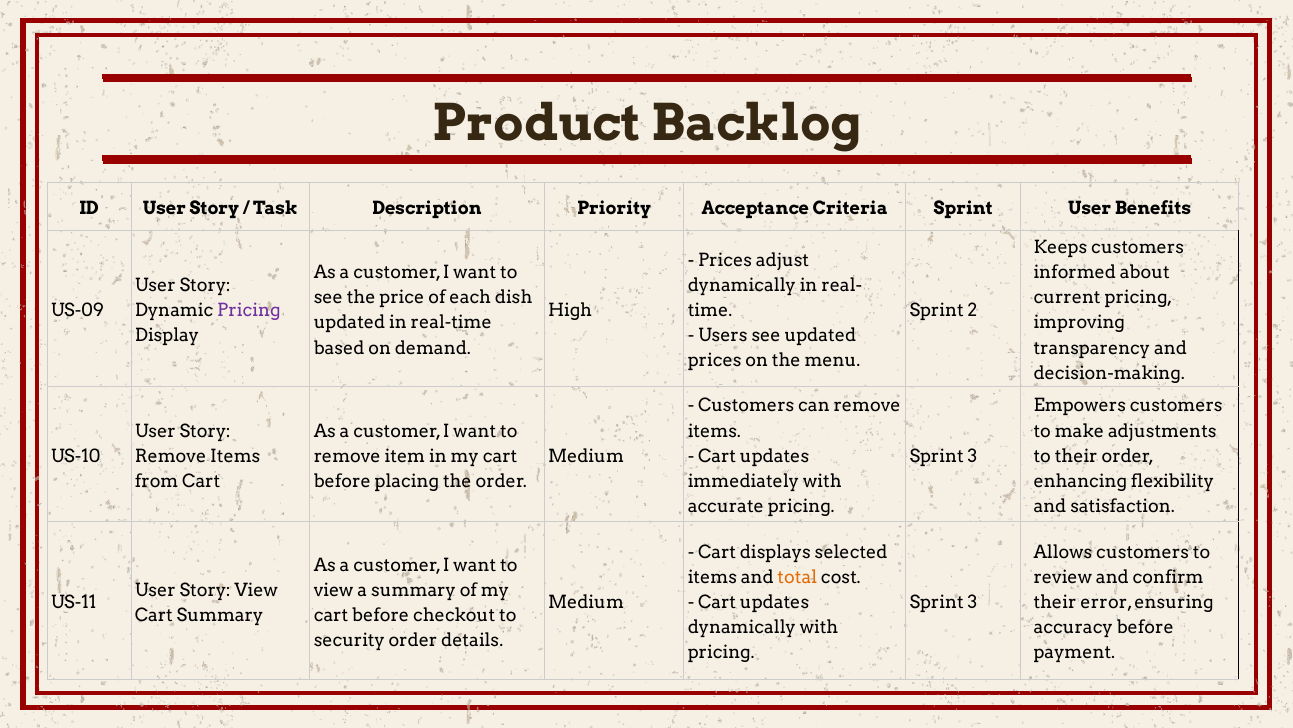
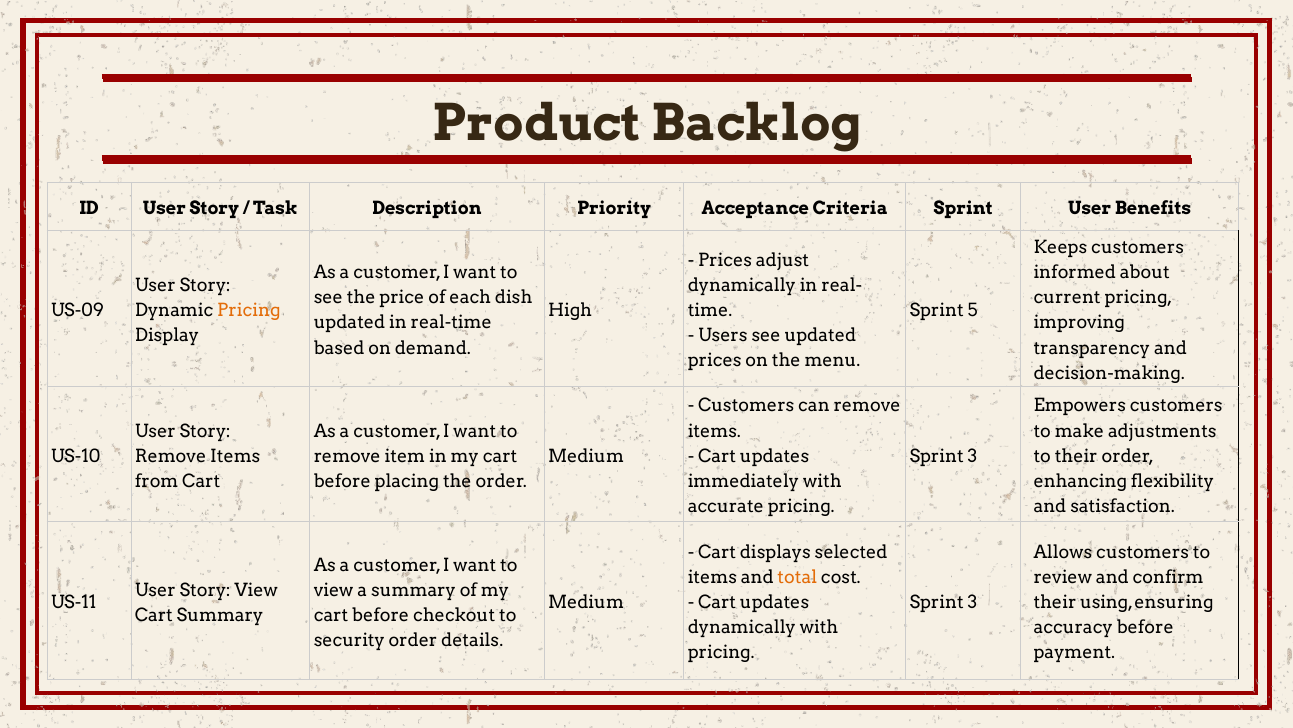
Pricing at (249, 310) colour: purple -> orange
2: 2 -> 5
error: error -> using
